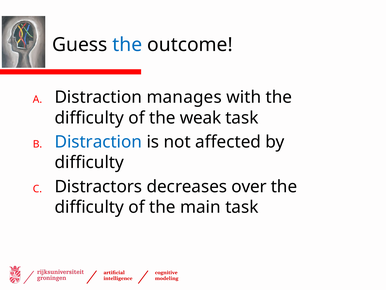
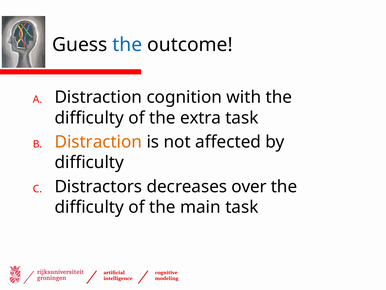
manages: manages -> cognition
weak: weak -> extra
Distraction at (98, 142) colour: blue -> orange
